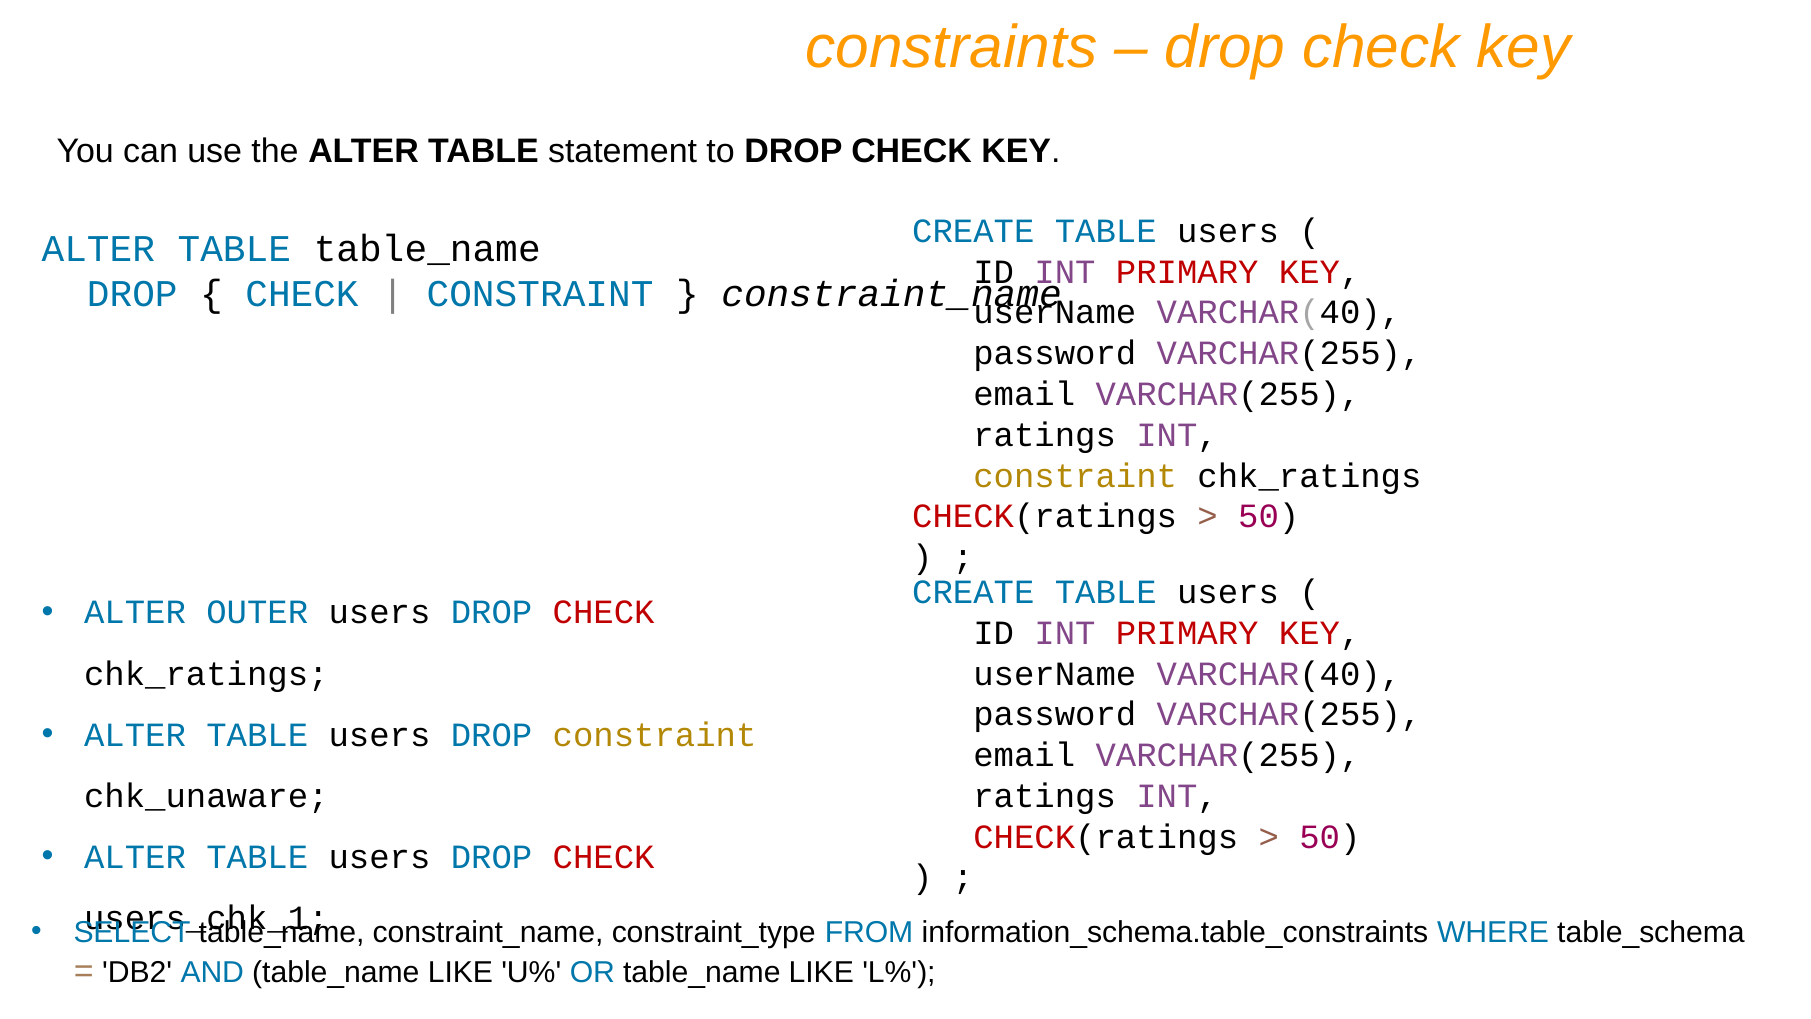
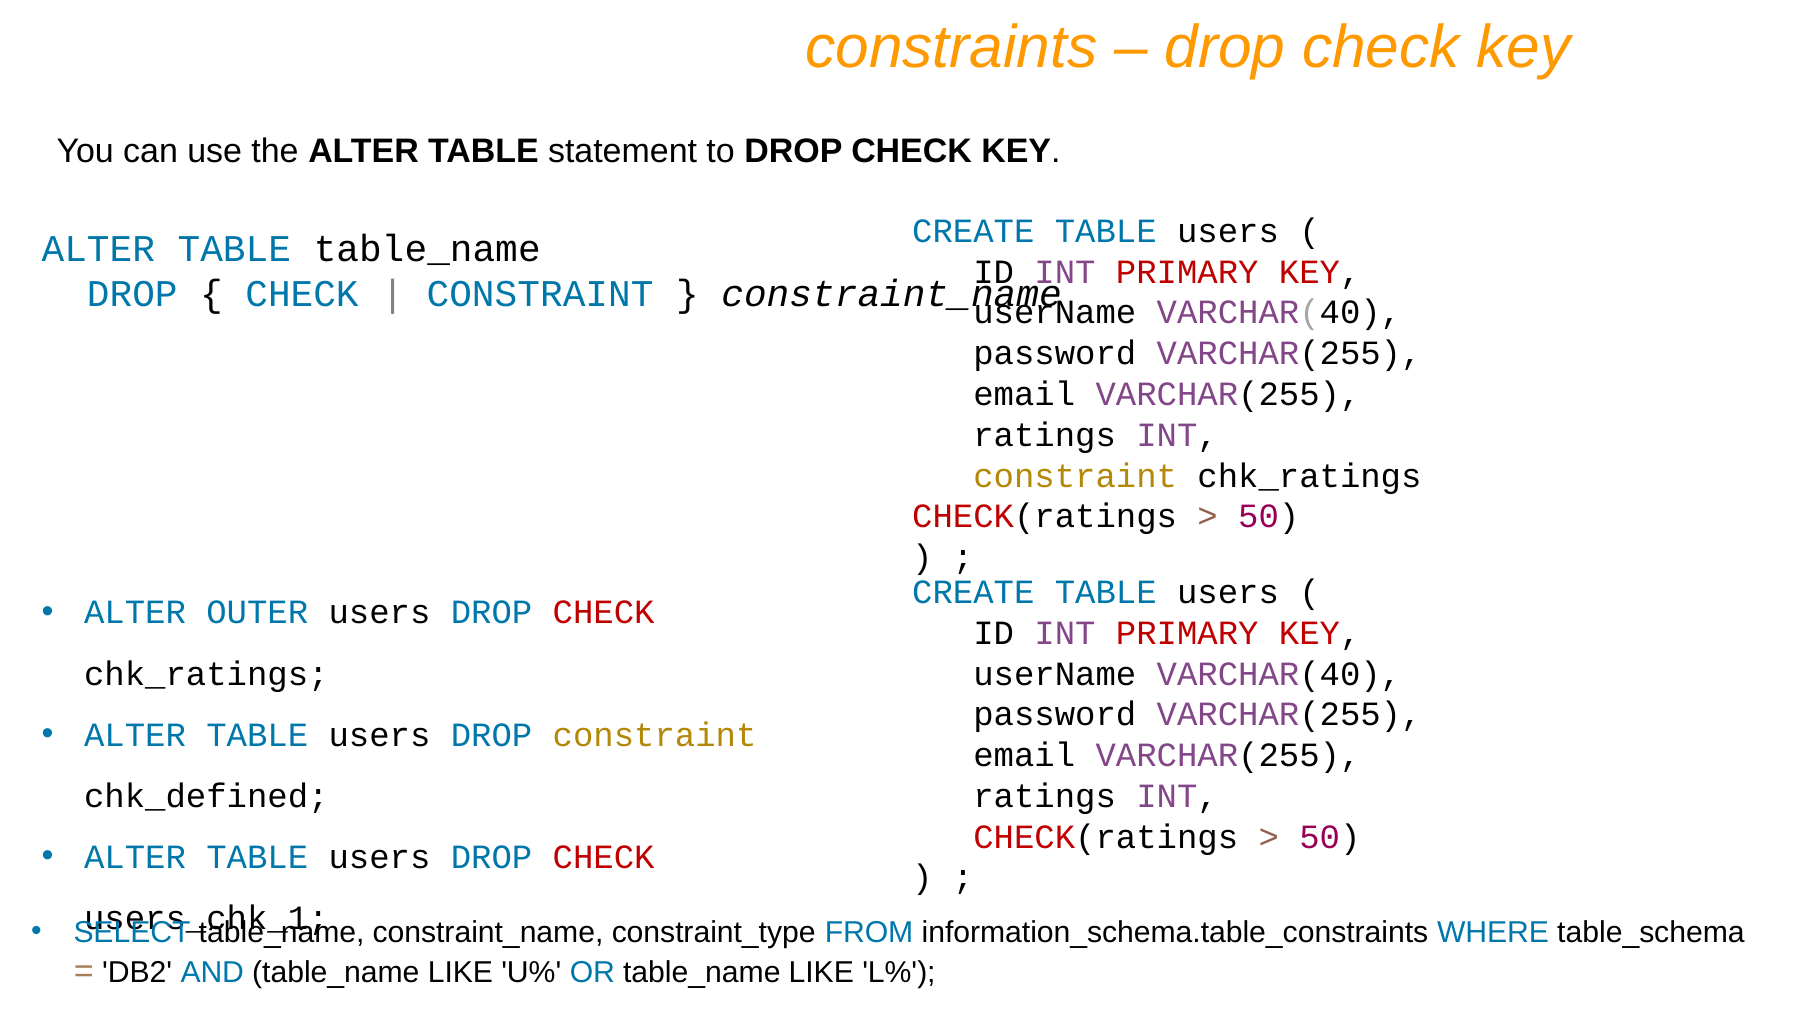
chk_unaware: chk_unaware -> chk_defined
